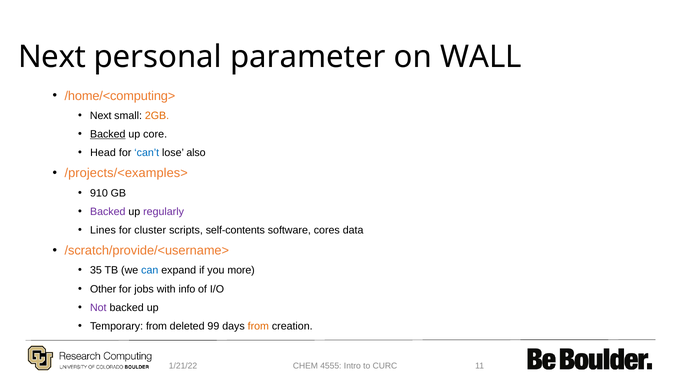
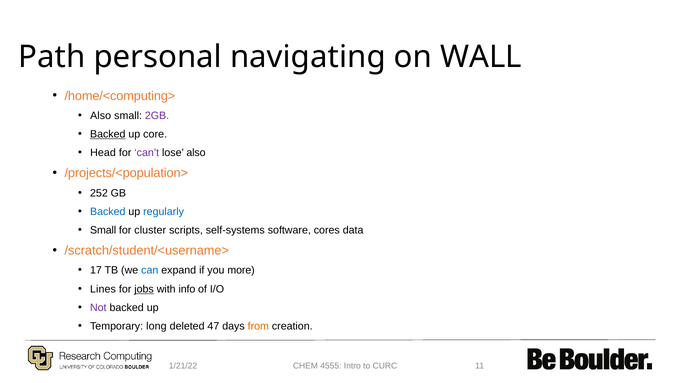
Next at (52, 57): Next -> Path
parameter: parameter -> navigating
Next at (101, 116): Next -> Also
2GB colour: orange -> purple
can’t colour: blue -> purple
/projects/<examples>: /projects/<examples> -> /projects/<population>
910: 910 -> 252
Backed at (108, 212) colour: purple -> blue
regularly colour: purple -> blue
Lines at (103, 230): Lines -> Small
self-contents: self-contents -> self-systems
/scratch/provide/<username>: /scratch/provide/<username> -> /scratch/student/<username>
35: 35 -> 17
Other: Other -> Lines
jobs underline: none -> present
Temporary from: from -> long
99: 99 -> 47
